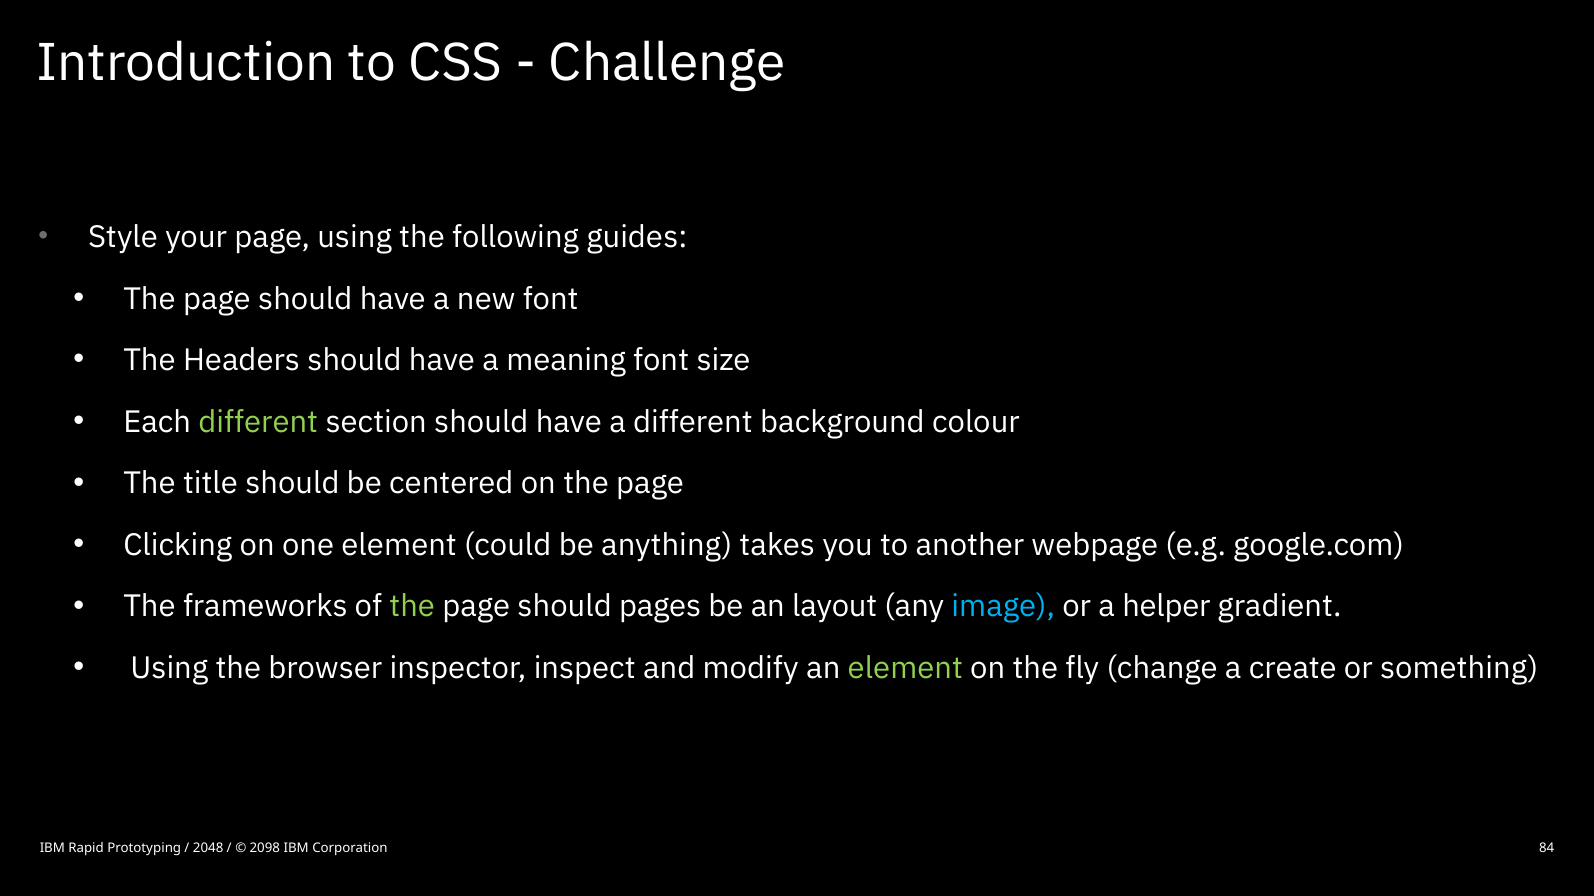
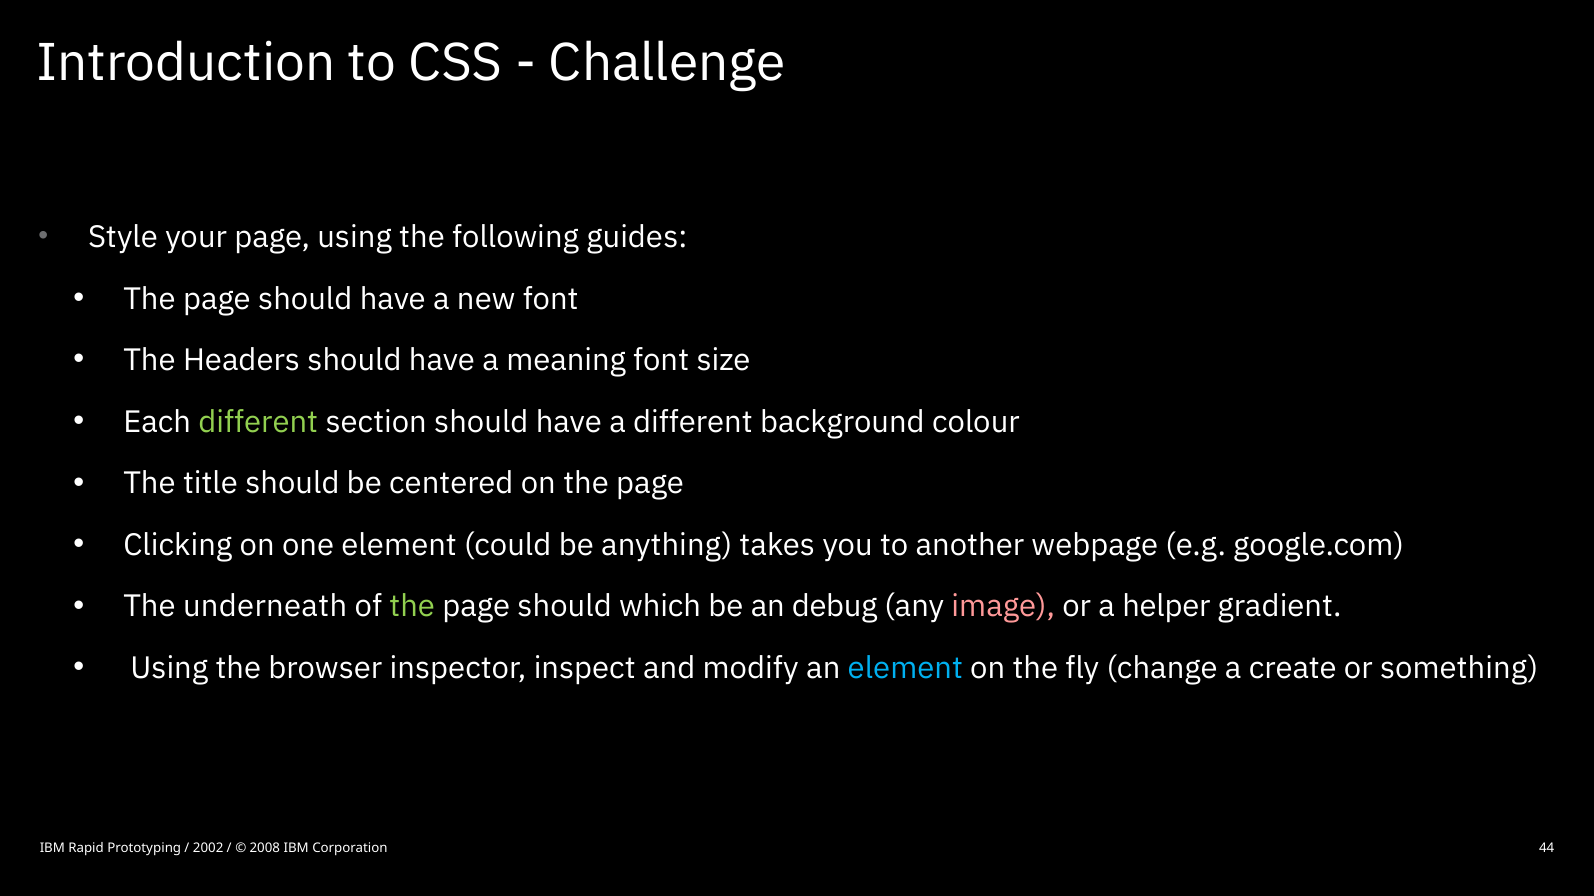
frameworks: frameworks -> underneath
pages: pages -> which
layout: layout -> debug
image colour: light blue -> pink
element at (905, 668) colour: light green -> light blue
2048: 2048 -> 2002
2098: 2098 -> 2008
84: 84 -> 44
